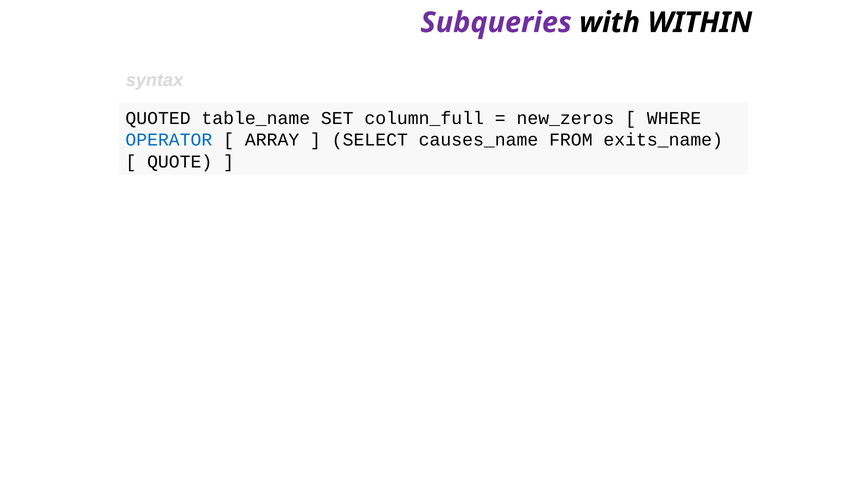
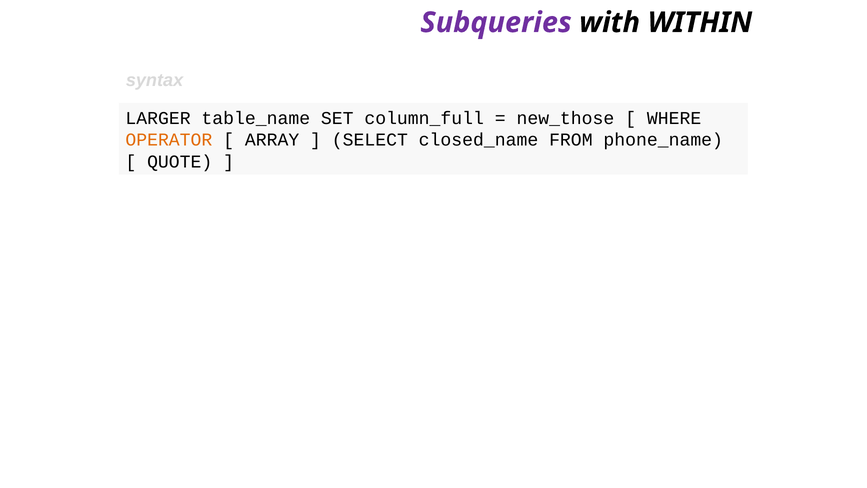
QUOTED: QUOTED -> LARGER
new_zeros: new_zeros -> new_those
OPERATOR colour: blue -> orange
causes_name: causes_name -> closed_name
exits_name: exits_name -> phone_name
